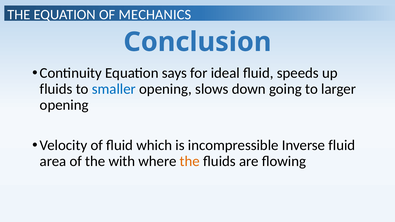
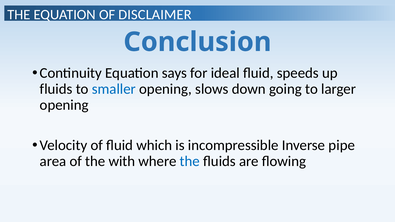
MECHANICS: MECHANICS -> DISCLAIMER
Inverse fluid: fluid -> pipe
the at (190, 161) colour: orange -> blue
